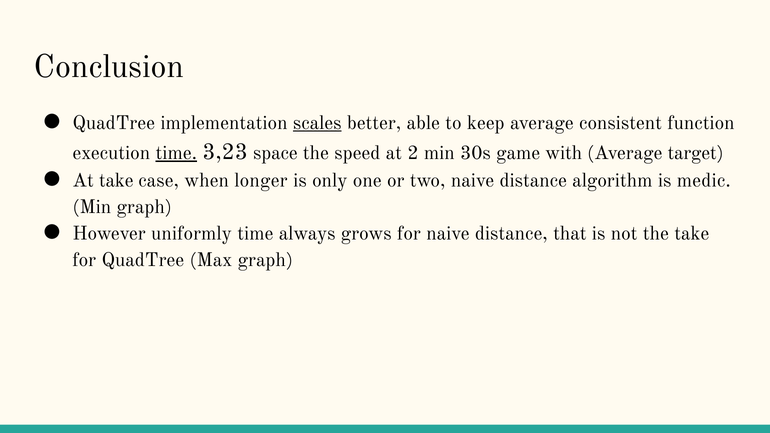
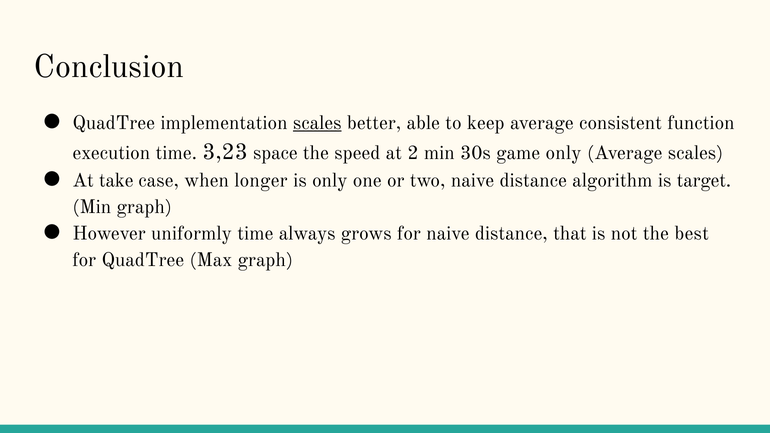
time at (176, 153) underline: present -> none
game with: with -> only
Average target: target -> scales
medic: medic -> target
the take: take -> best
